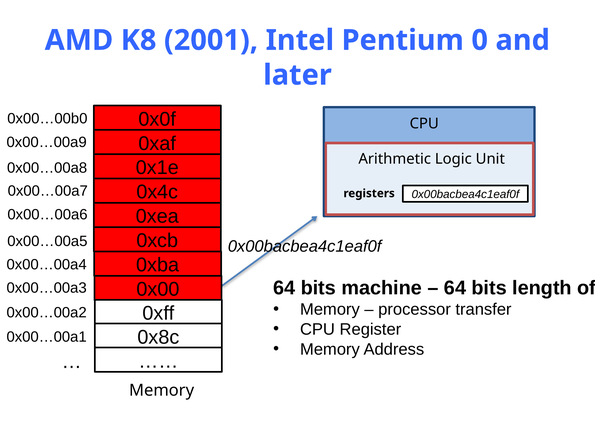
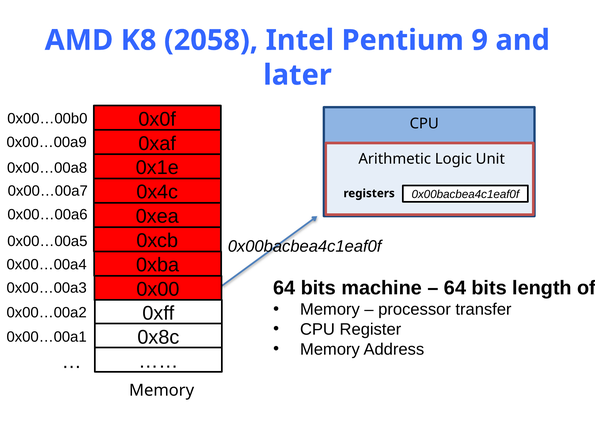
2001: 2001 -> 2058
0: 0 -> 9
